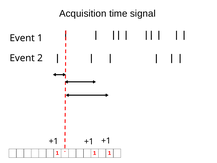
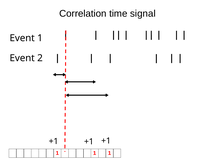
Acquisition: Acquisition -> Correlation
